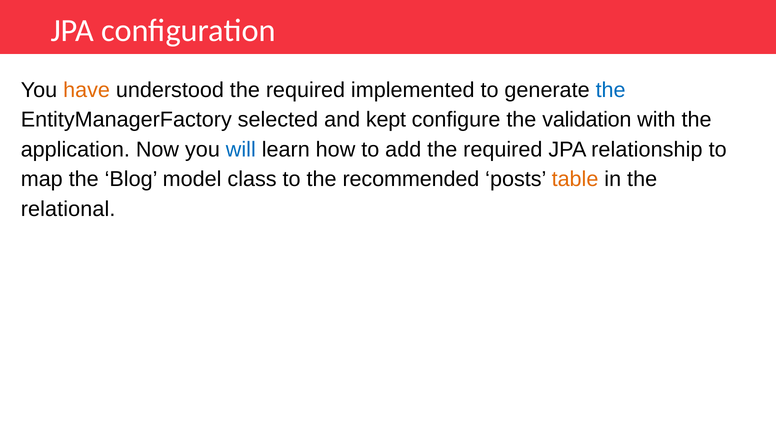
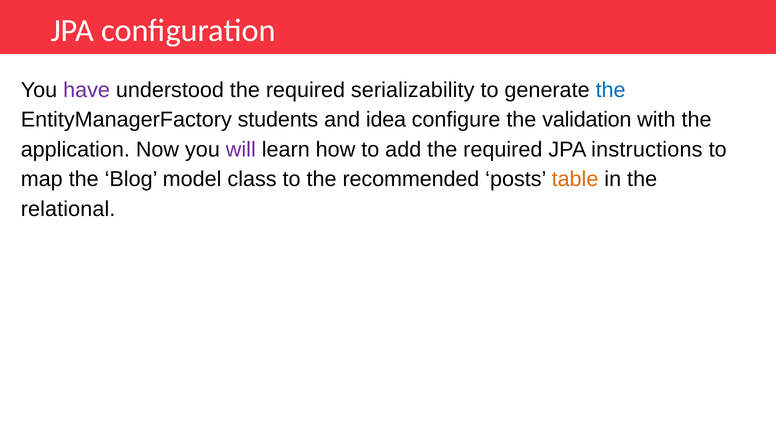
have colour: orange -> purple
implemented: implemented -> serializability
selected: selected -> students
kept: kept -> idea
will colour: blue -> purple
relationship: relationship -> instructions
